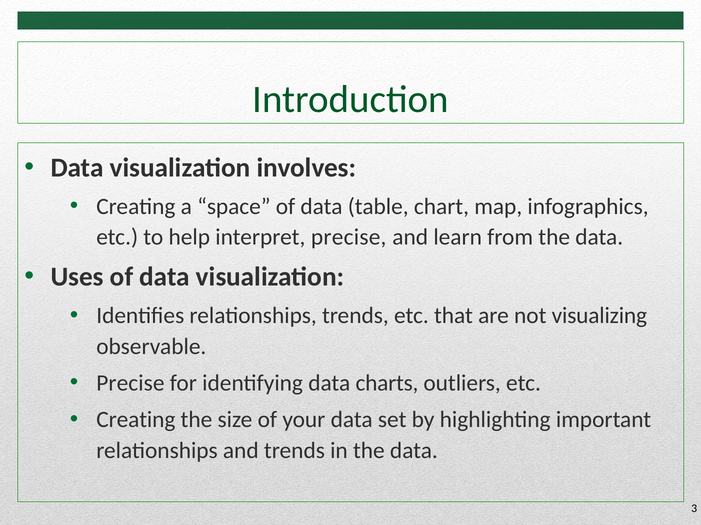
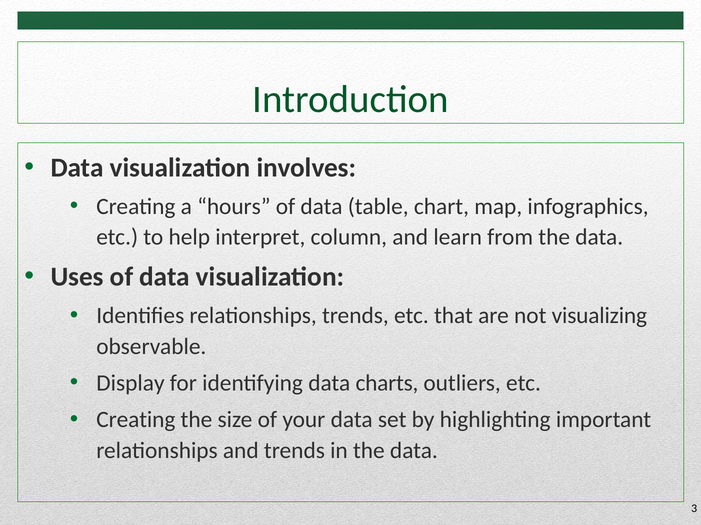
space: space -> hours
interpret precise: precise -> column
Precise at (130, 384): Precise -> Display
